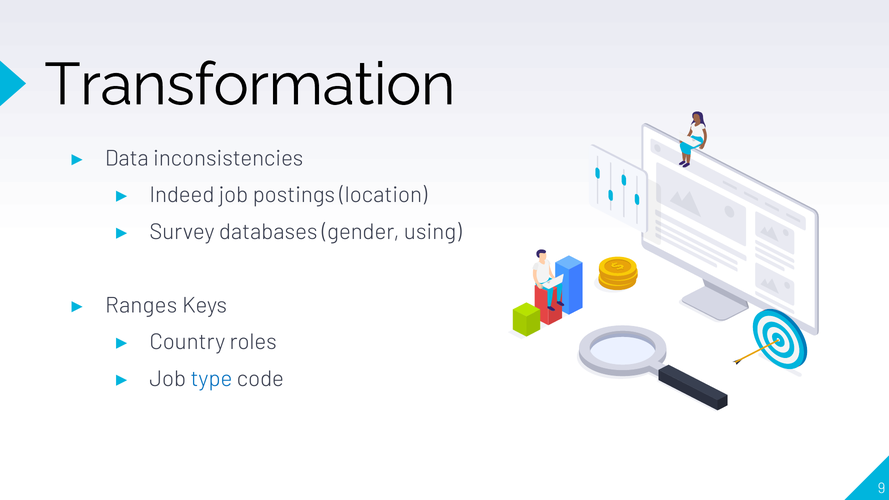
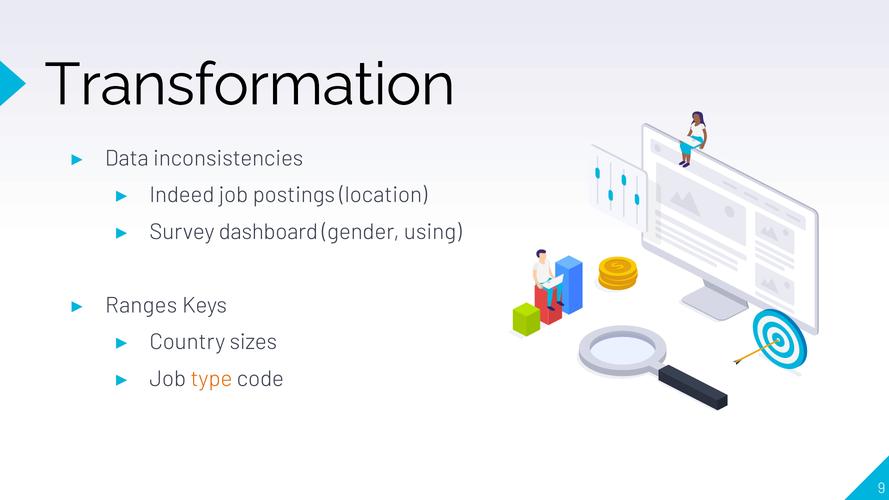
databases: databases -> dashboard
roles: roles -> sizes
type colour: blue -> orange
